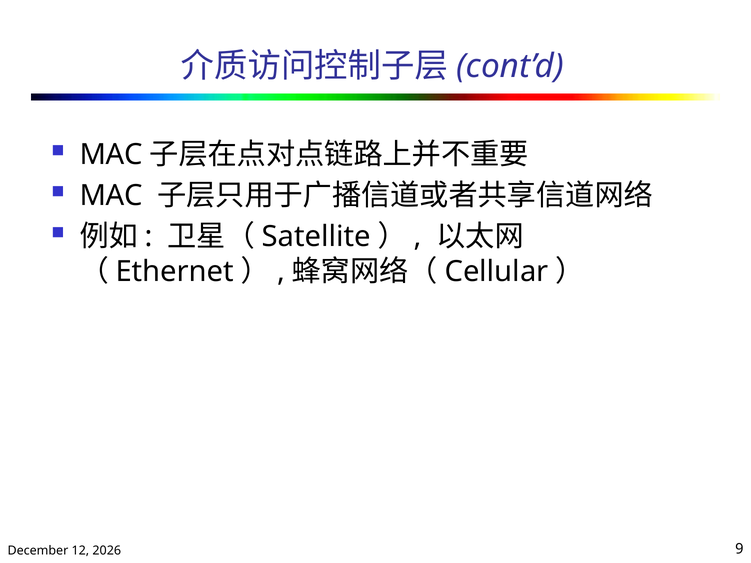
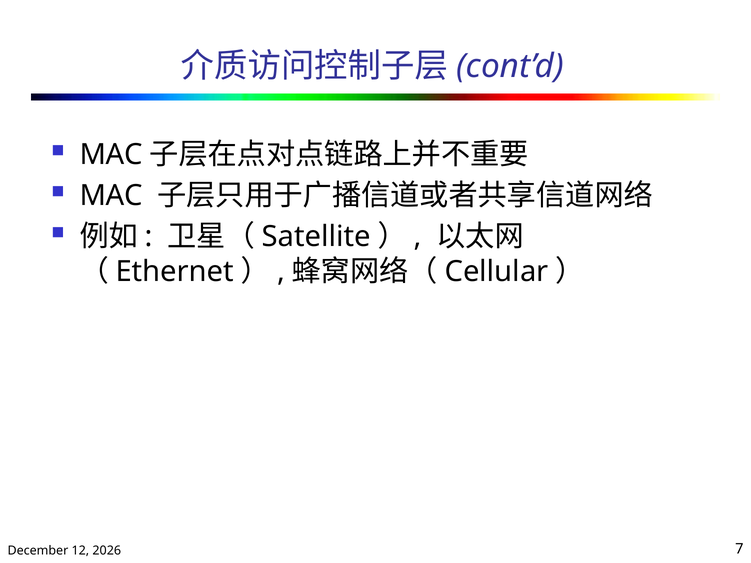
9: 9 -> 7
